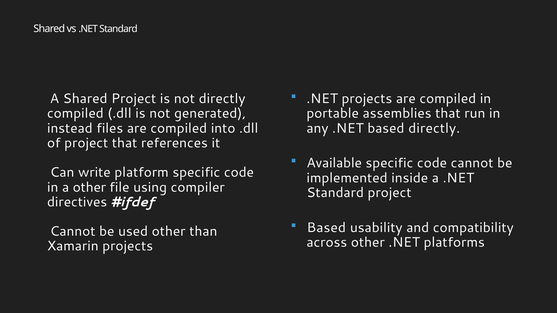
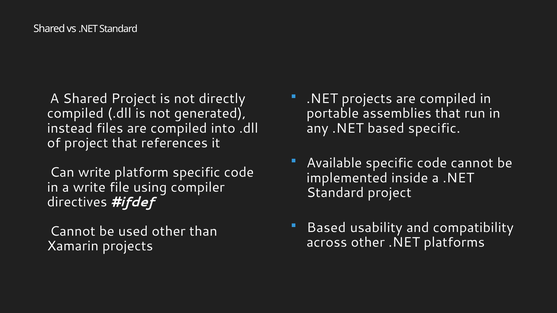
based directly: directly -> specific
a other: other -> write
